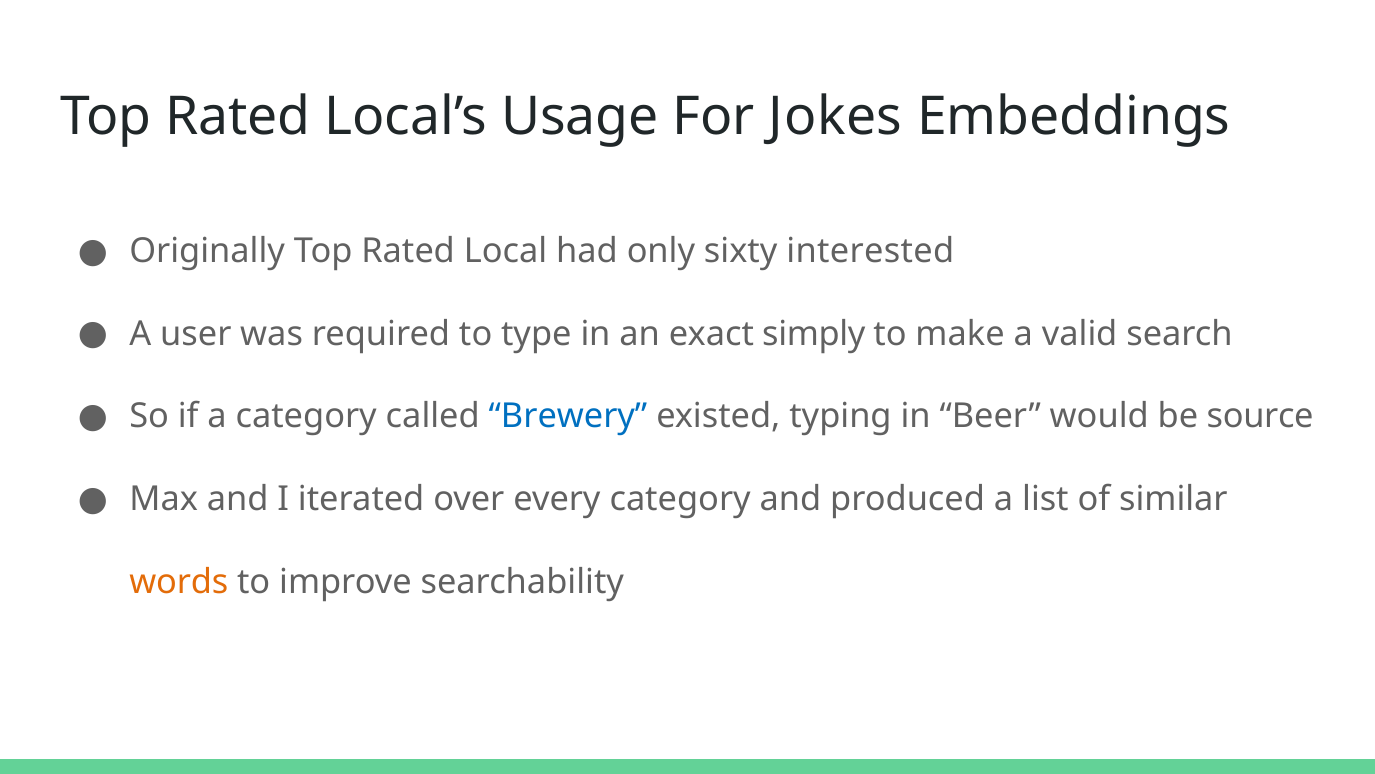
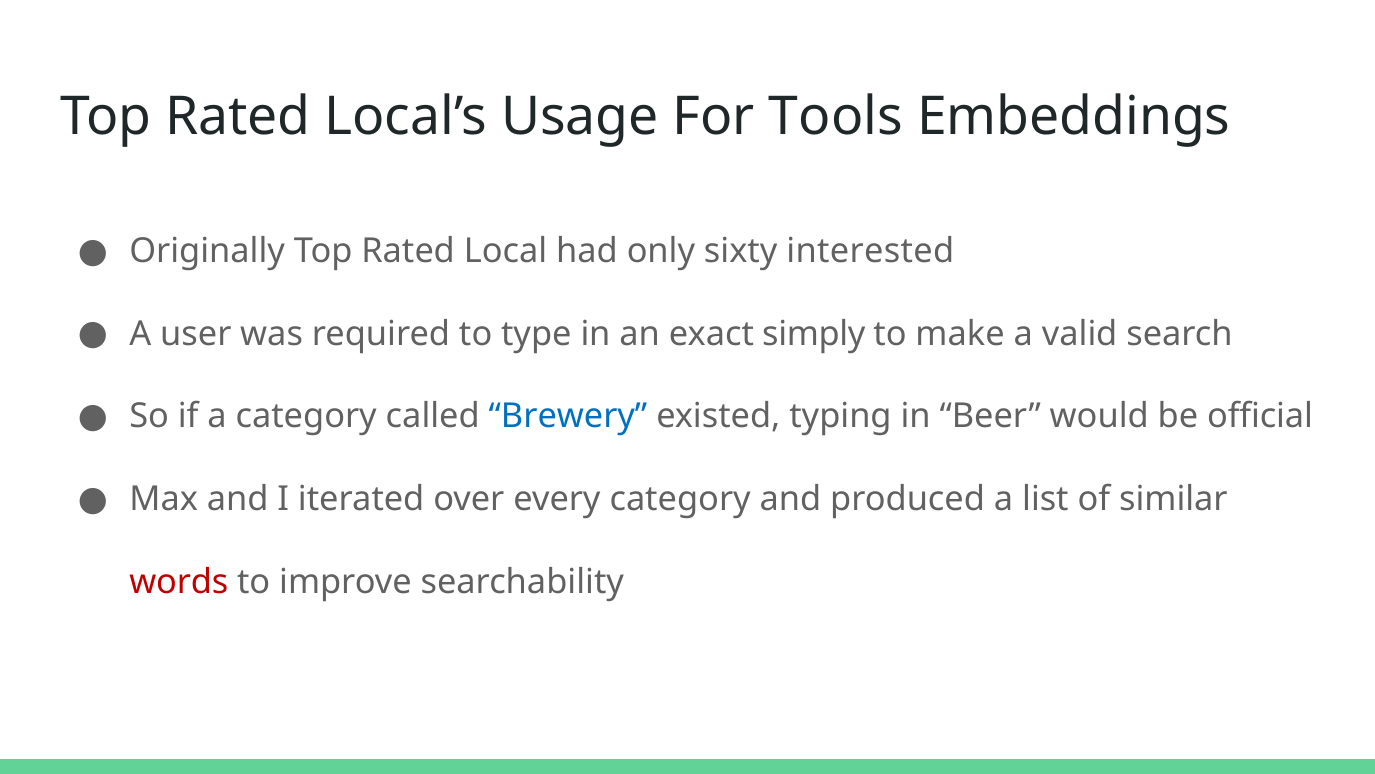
Jokes: Jokes -> Tools
source: source -> official
words colour: orange -> red
